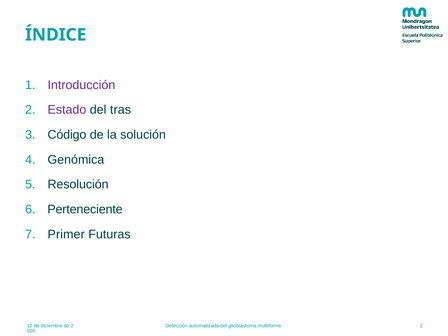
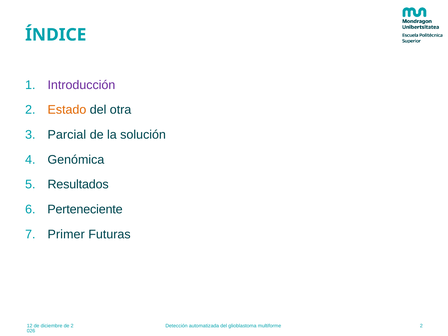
Estado colour: purple -> orange
tras: tras -> otra
Código: Código -> Parcial
Resolución: Resolución -> Resultados
